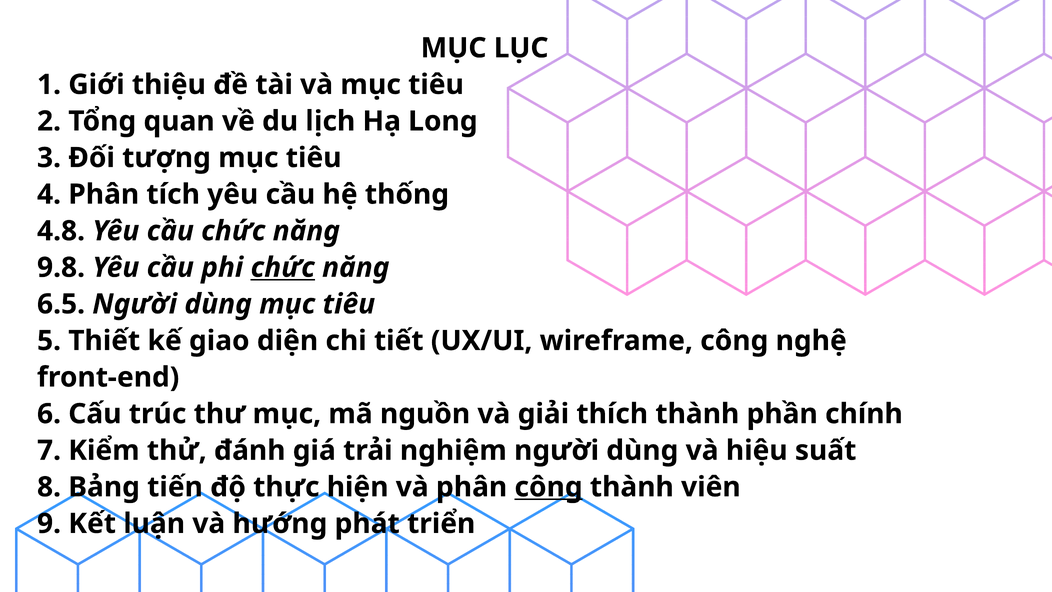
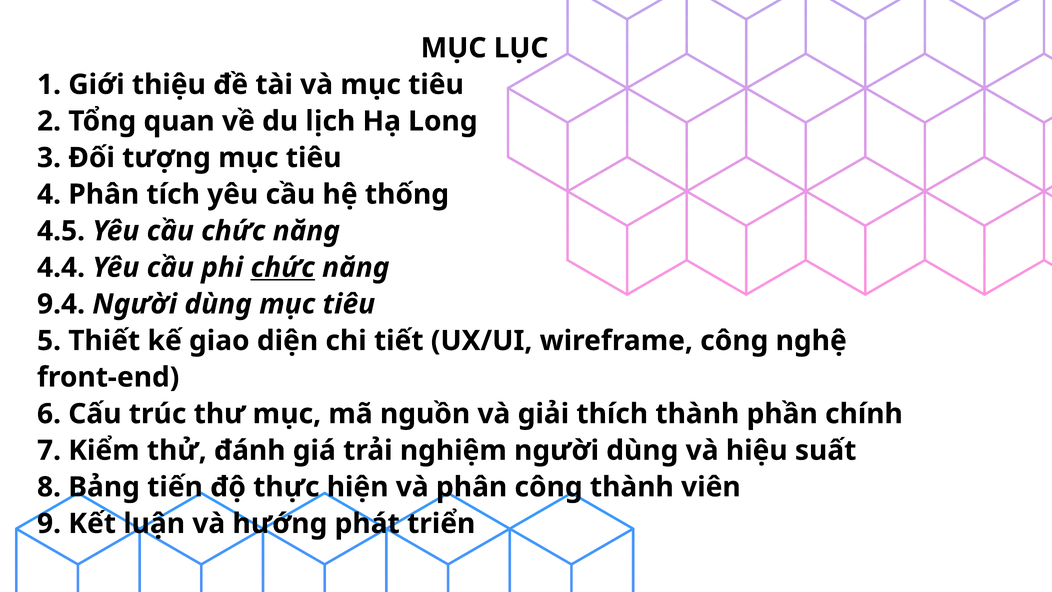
4.8: 4.8 -> 4.5
9.8: 9.8 -> 4.4
6.5: 6.5 -> 9.4
công at (549, 487) underline: present -> none
